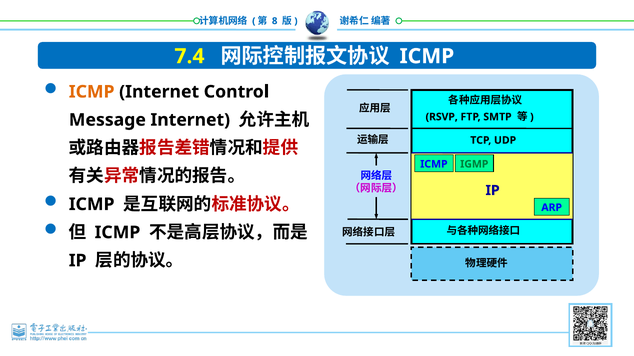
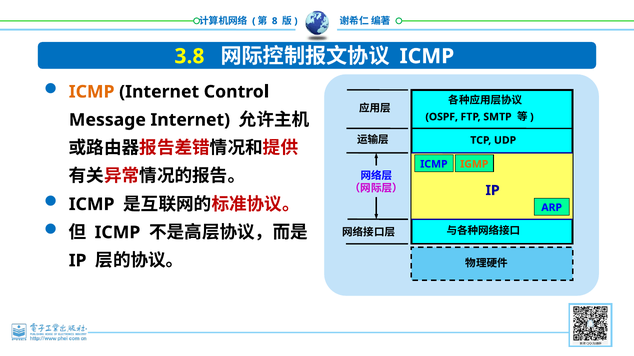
7.4: 7.4 -> 3.8
RSVP: RSVP -> OSPF
IGMP colour: green -> orange
